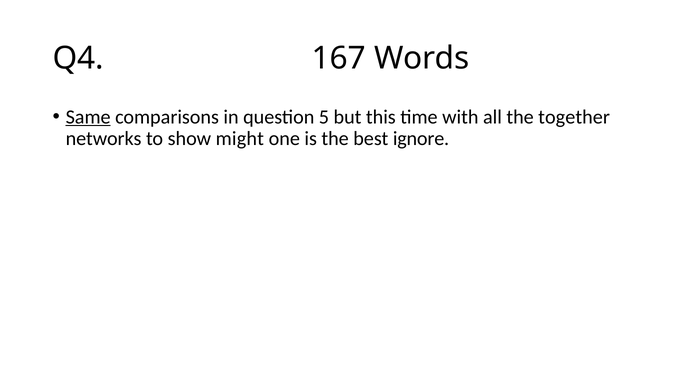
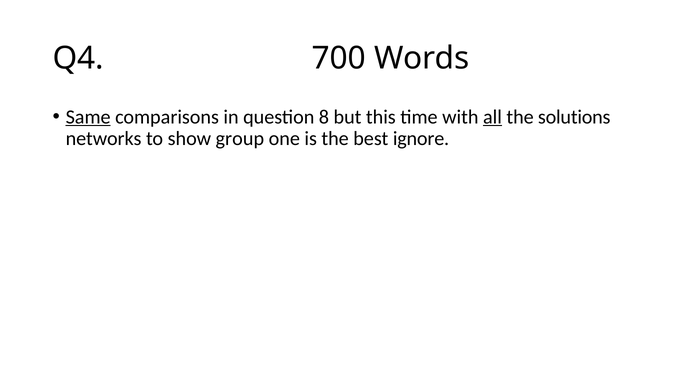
167: 167 -> 700
5: 5 -> 8
all underline: none -> present
together: together -> solutions
might: might -> group
